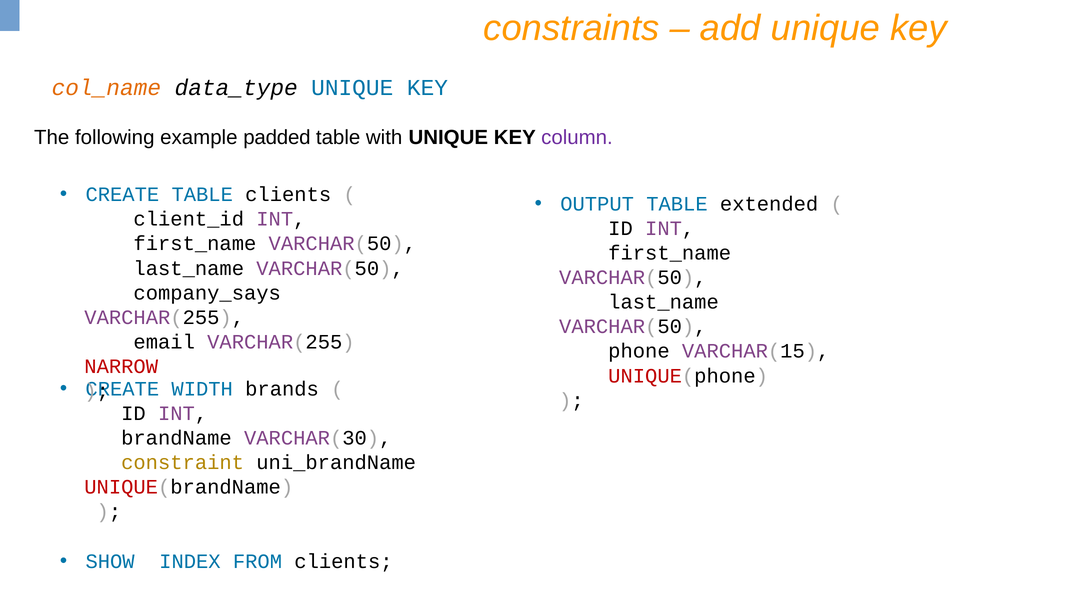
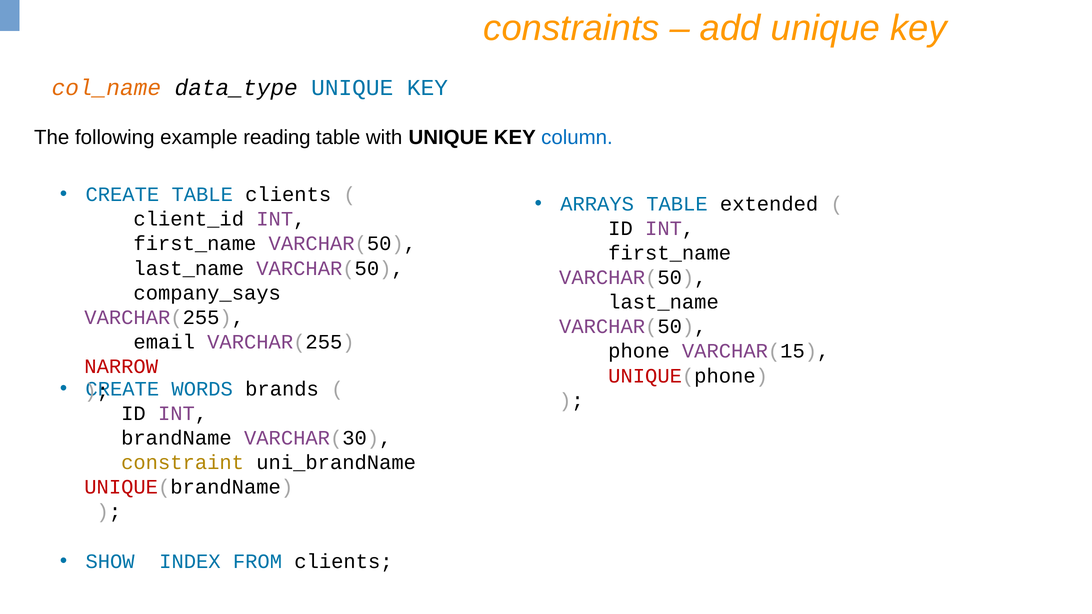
padded: padded -> reading
column colour: purple -> blue
OUTPUT: OUTPUT -> ARRAYS
WIDTH: WIDTH -> WORDS
